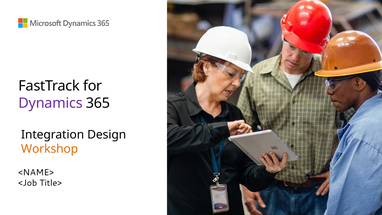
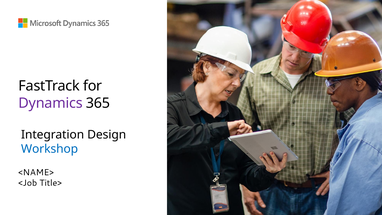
Workshop colour: orange -> blue
